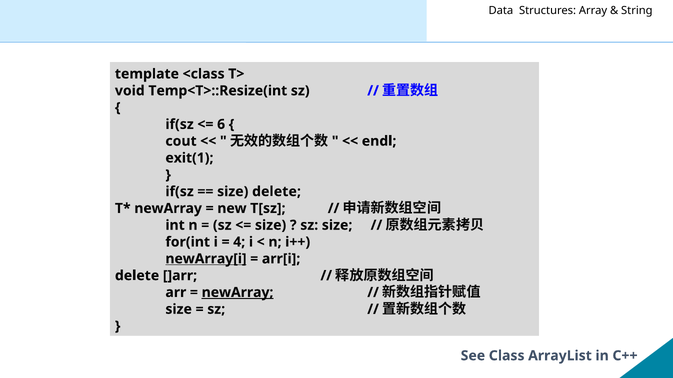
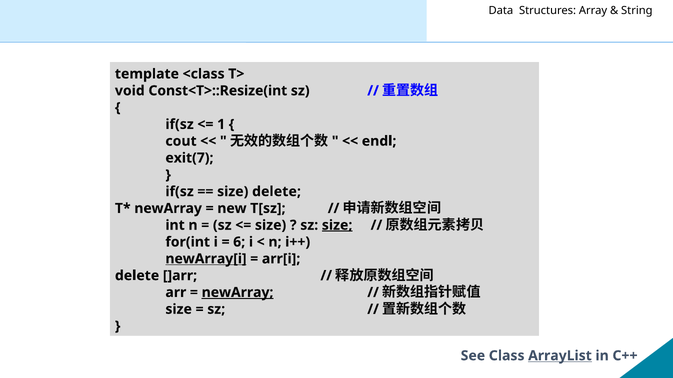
Temp<T>::Resize(int: Temp<T>::Resize(int -> Const<T>::Resize(int
6: 6 -> 1
exit(1: exit(1 -> exit(7
size at (337, 225) underline: none -> present
4: 4 -> 6
ArrayList underline: none -> present
